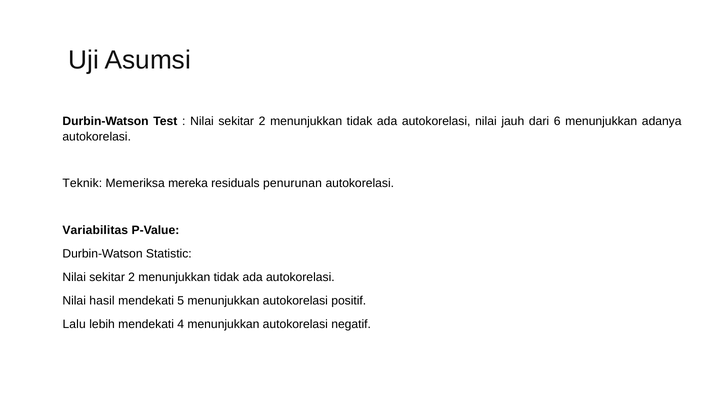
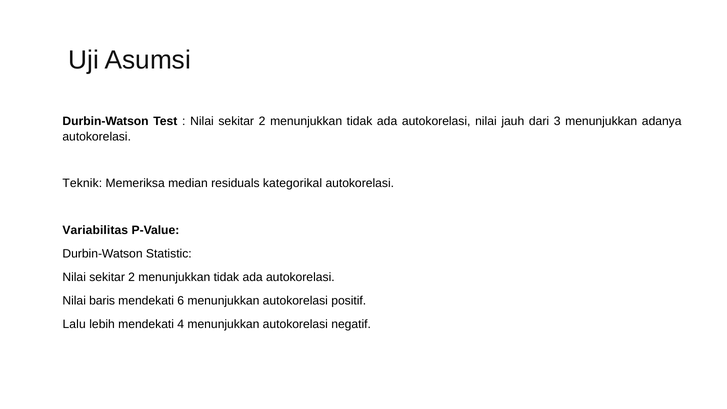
6: 6 -> 3
mereka: mereka -> median
penurunan: penurunan -> kategorikal
hasil: hasil -> baris
5: 5 -> 6
